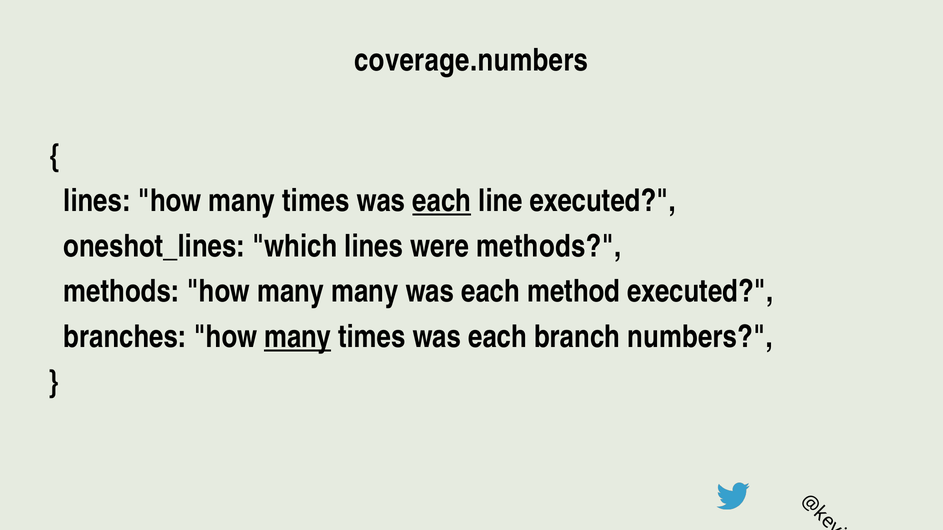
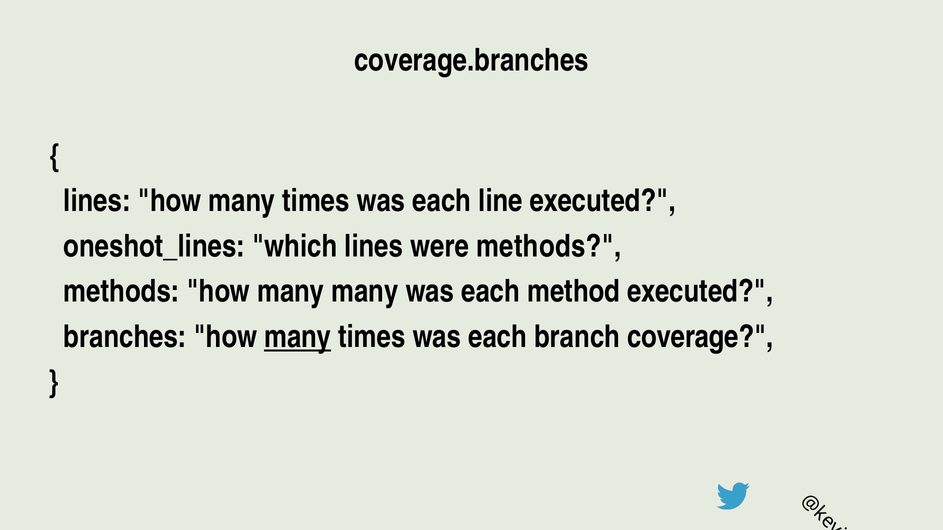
coverage.numbers: coverage.numbers -> coverage.branches
each at (442, 201) underline: present -> none
numbers: numbers -> coverage
